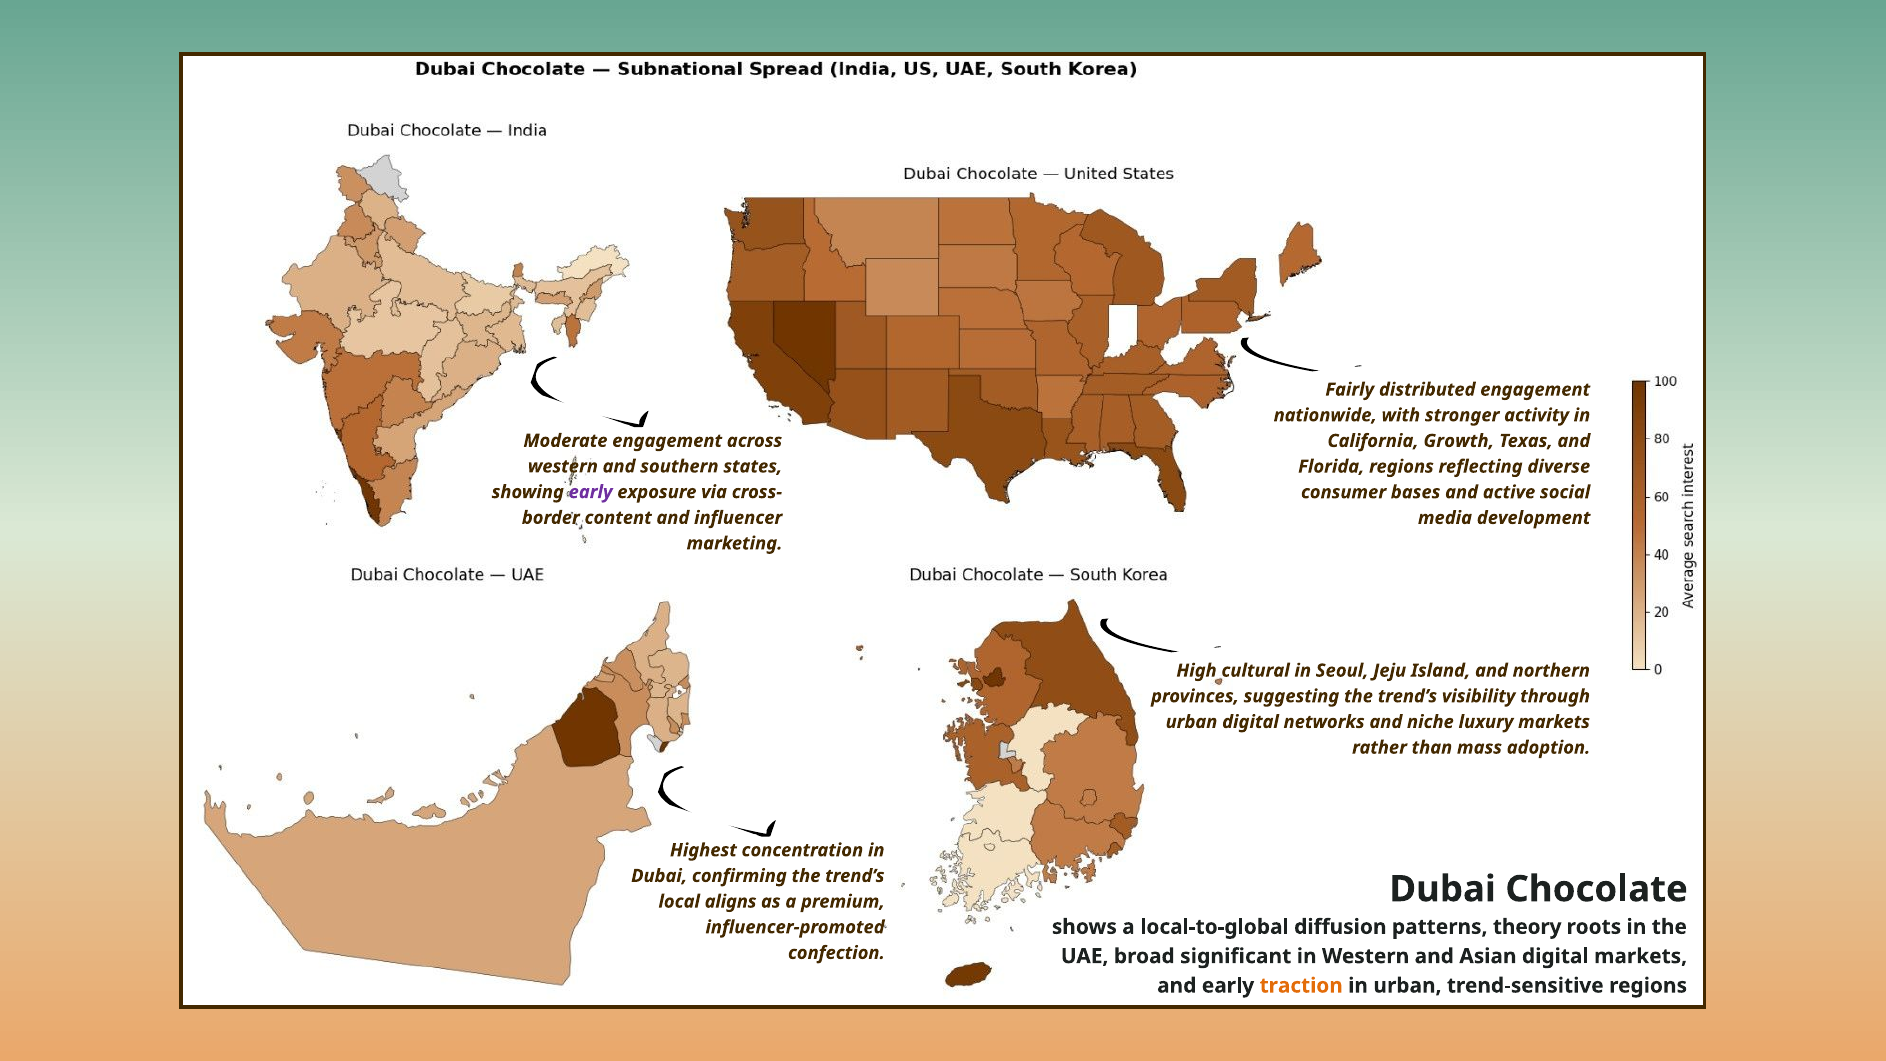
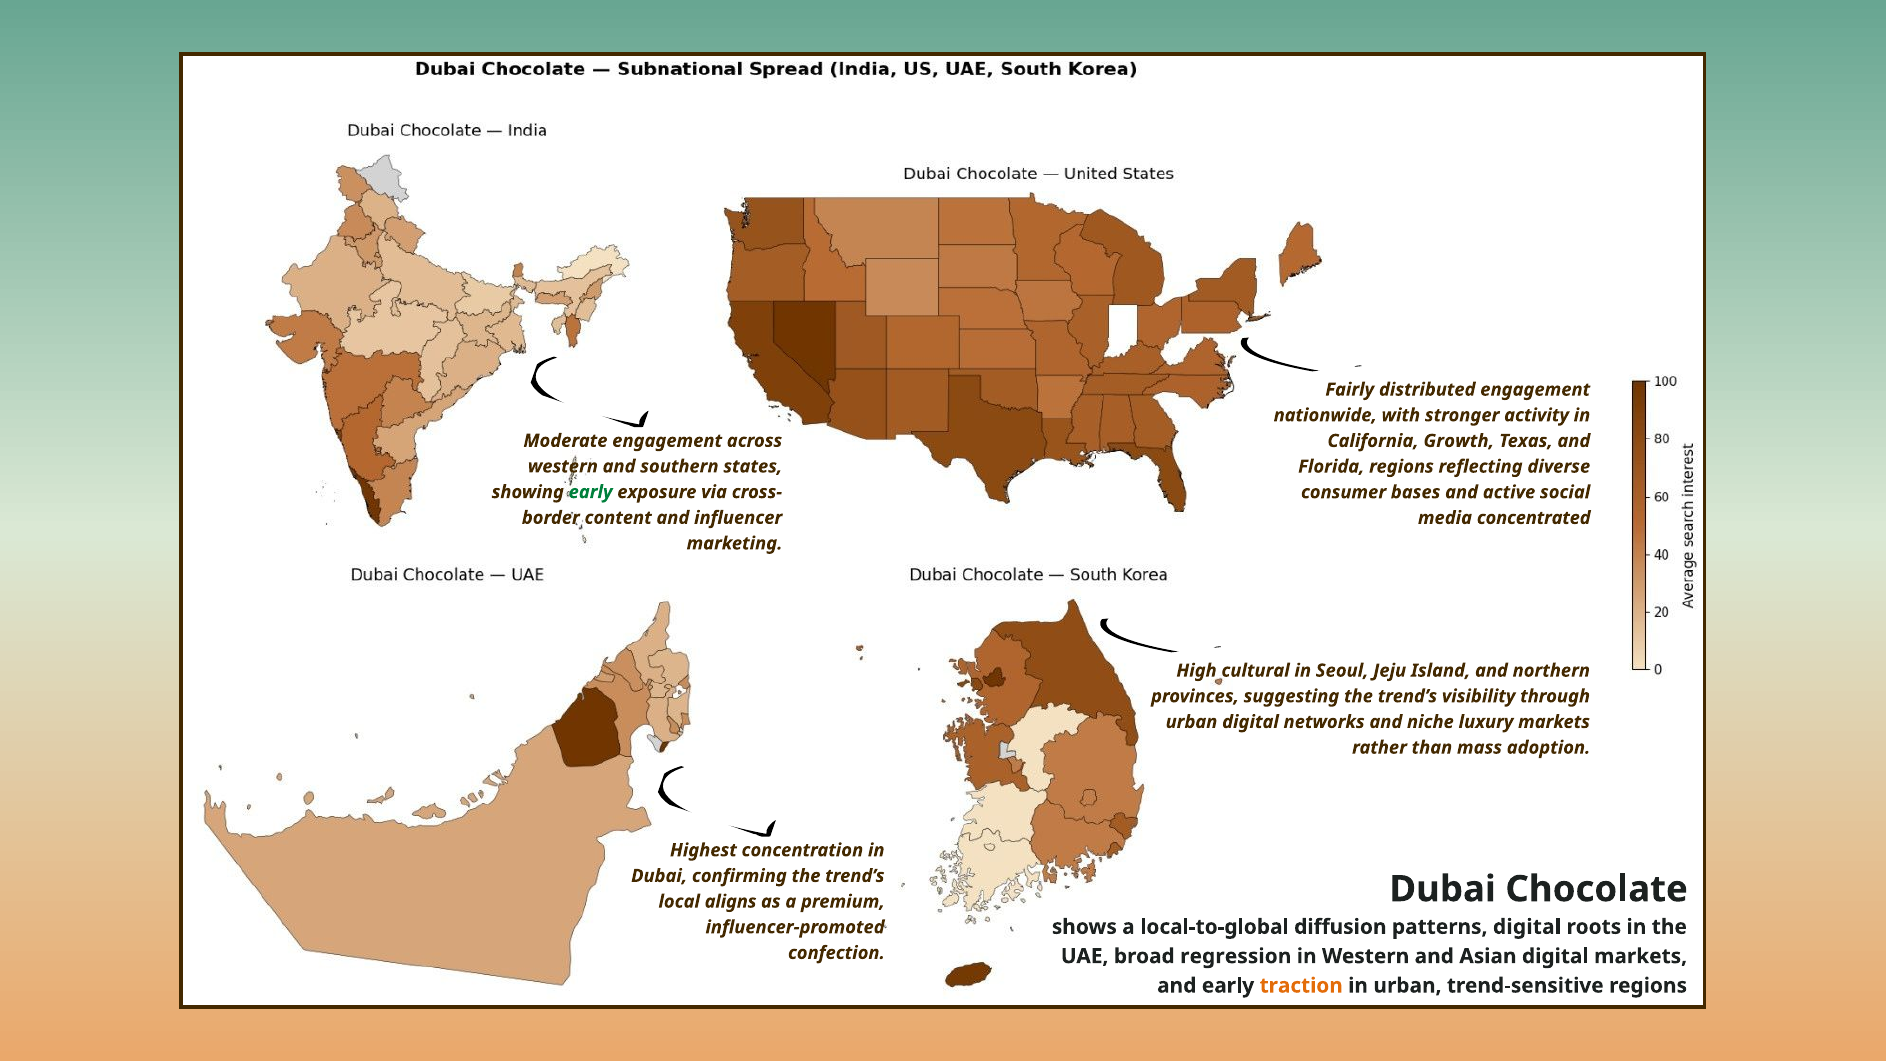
early at (591, 492) colour: purple -> green
development: development -> concentrated
patterns theory: theory -> digital
significant: significant -> regression
